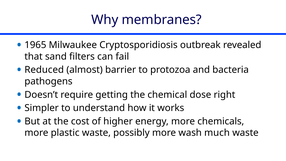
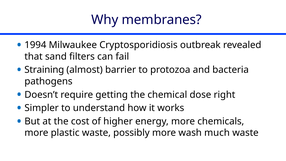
1965: 1965 -> 1994
Reduced: Reduced -> Straining
